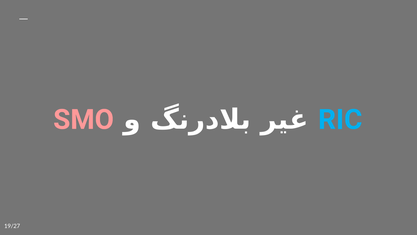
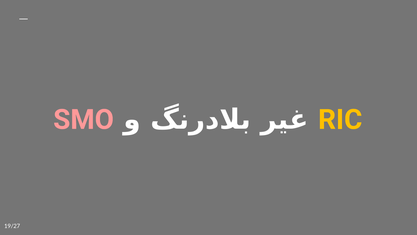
RIC colour: light blue -> yellow
